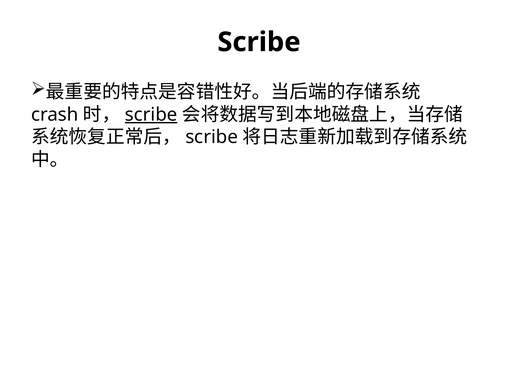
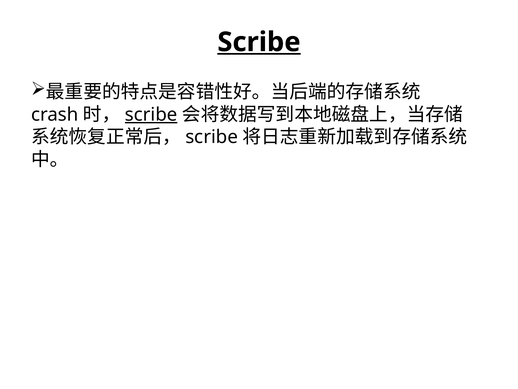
Scribe at (259, 42) underline: none -> present
